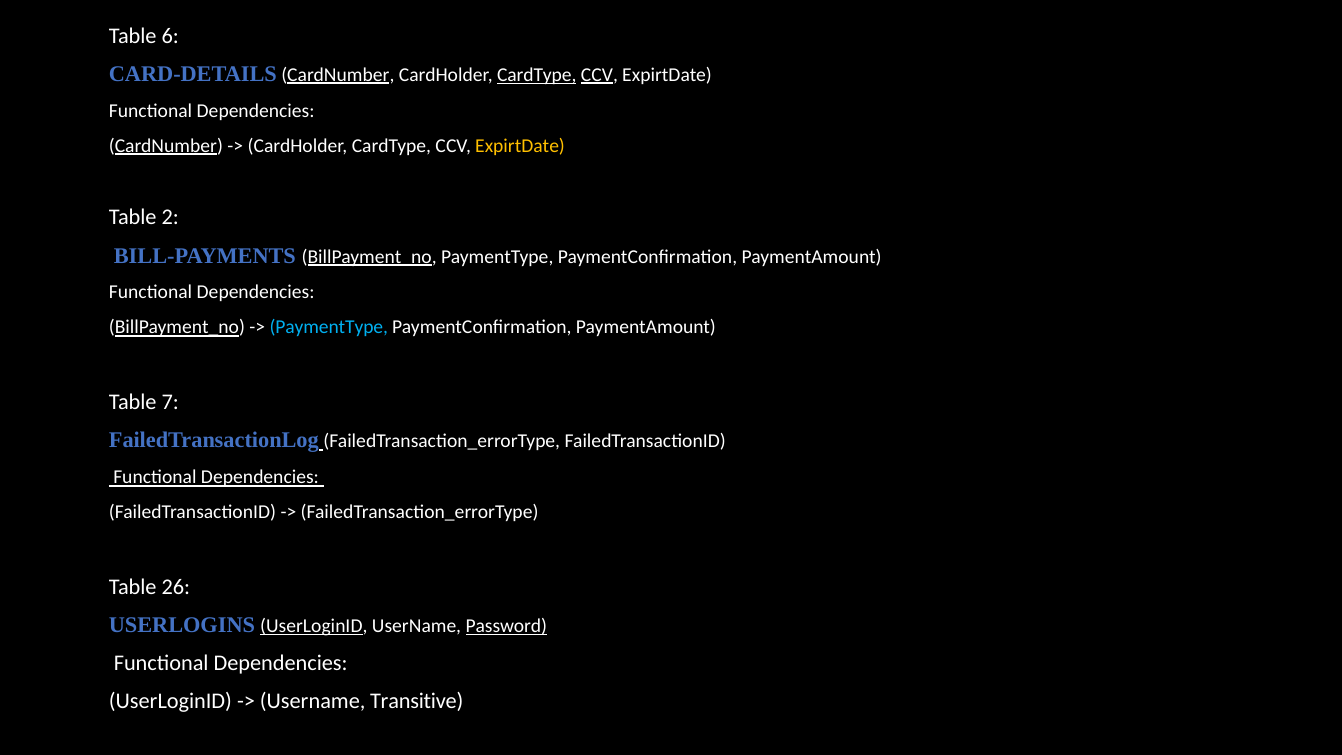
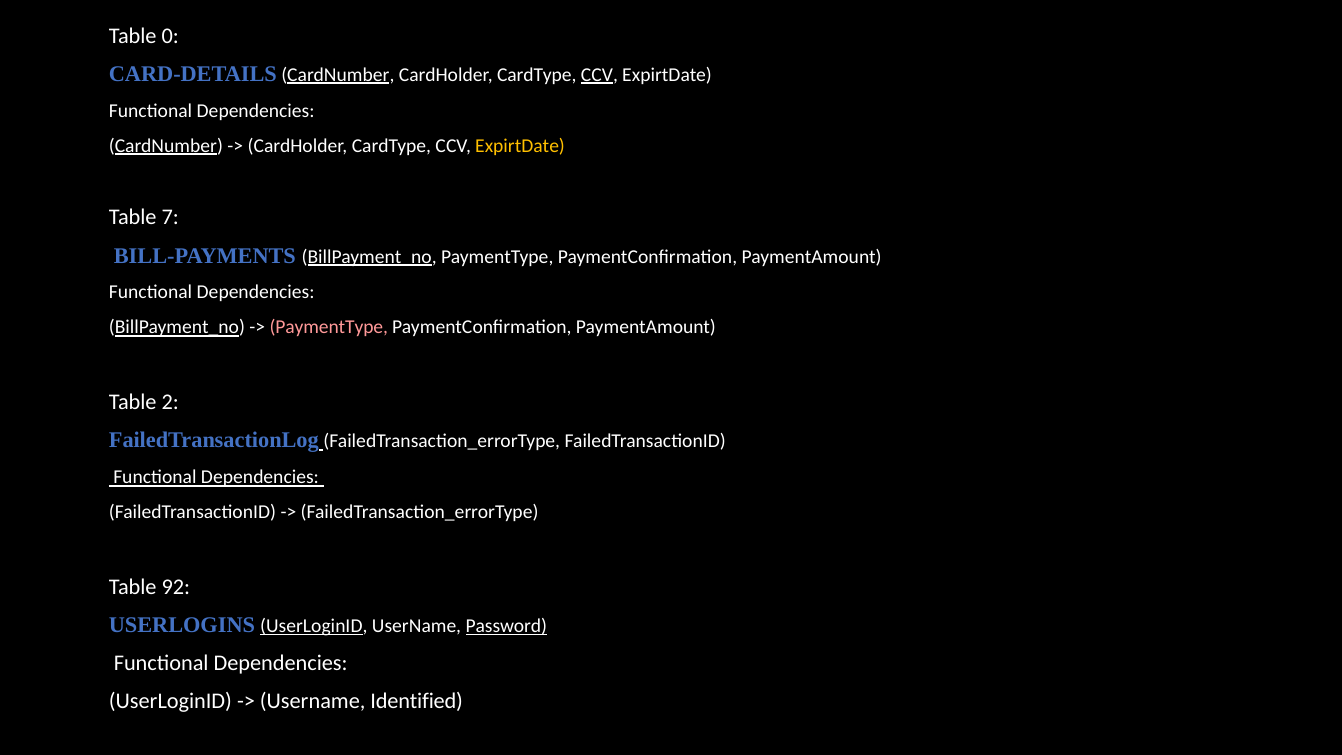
6: 6 -> 0
CardType at (537, 75) underline: present -> none
2: 2 -> 7
PaymentType at (329, 327) colour: light blue -> pink
7: 7 -> 2
26: 26 -> 92
Transitive: Transitive -> Identified
